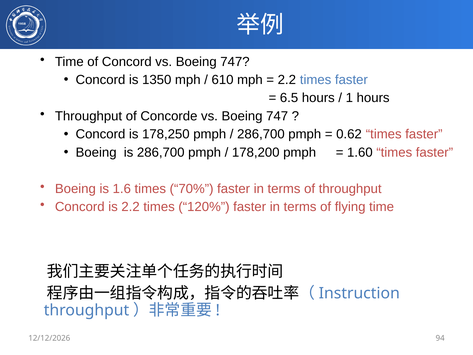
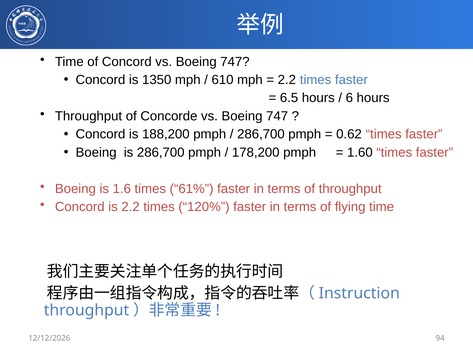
1: 1 -> 6
178,250: 178,250 -> 188,200
70%: 70% -> 61%
